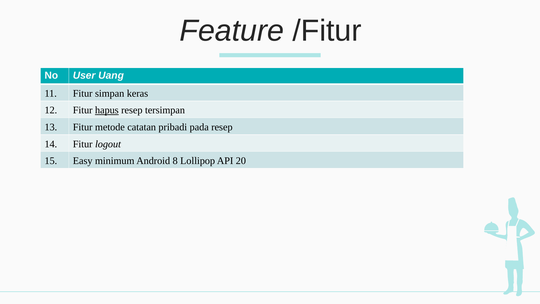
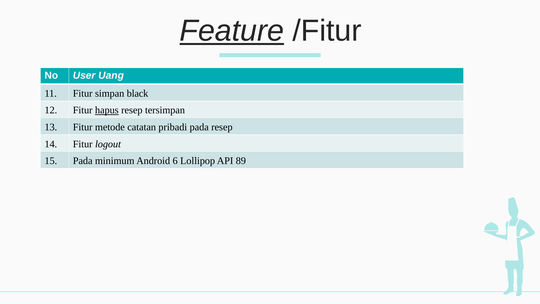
Feature underline: none -> present
keras: keras -> black
15 Easy: Easy -> Pada
8: 8 -> 6
20: 20 -> 89
